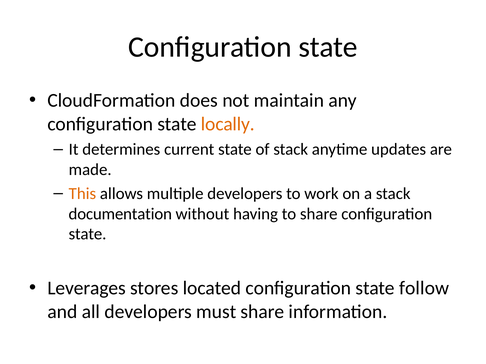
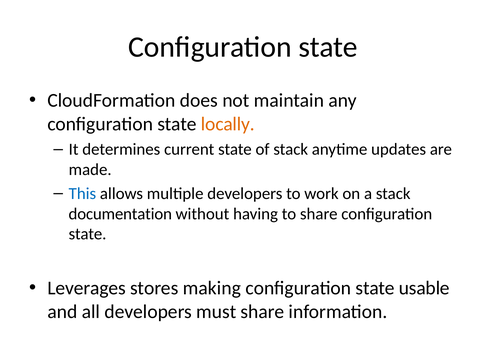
This colour: orange -> blue
located: located -> making
follow: follow -> usable
